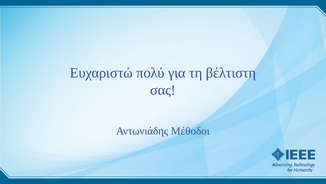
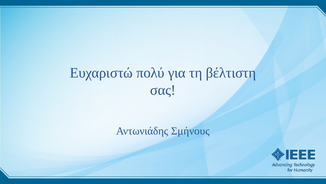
Μέθοδοι: Μέθοδοι -> Σμήνους
